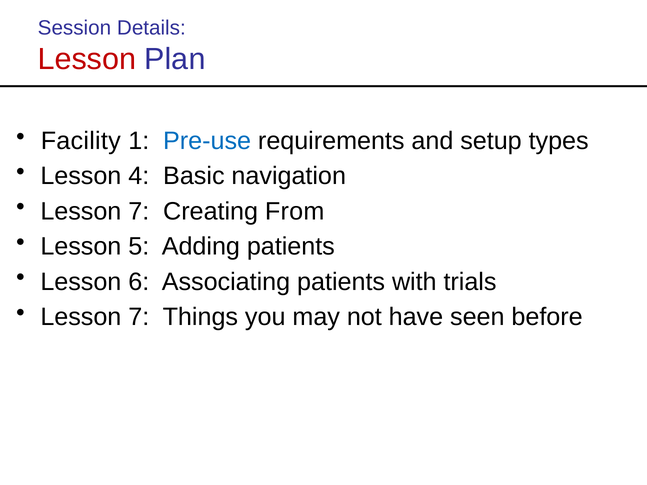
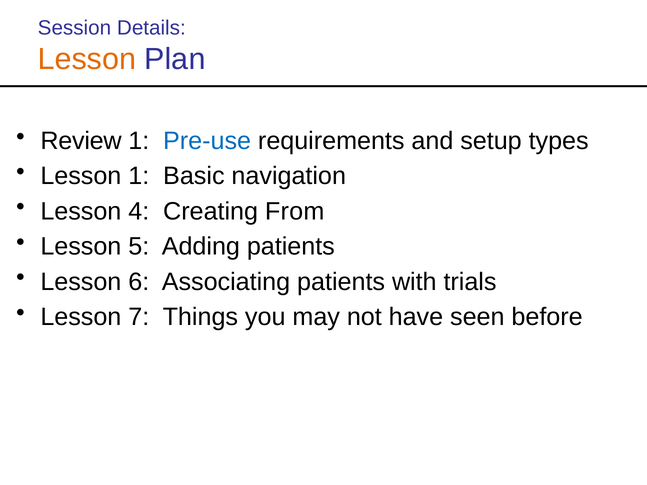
Lesson at (87, 59) colour: red -> orange
Facility: Facility -> Review
Lesson 4: 4 -> 1
7 at (139, 211): 7 -> 4
